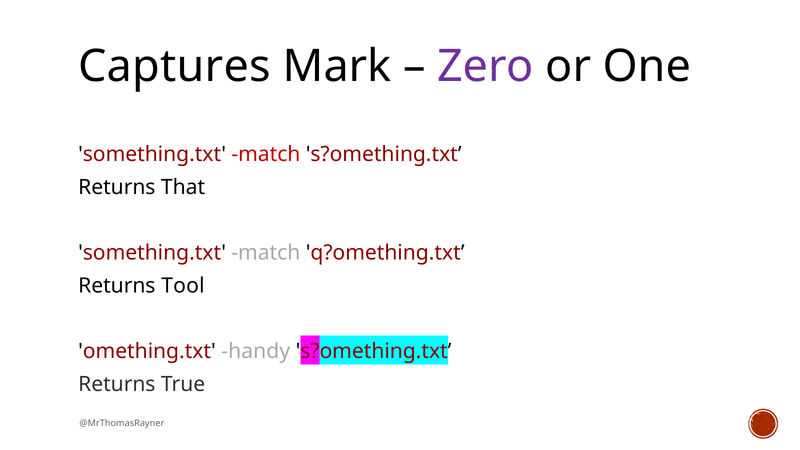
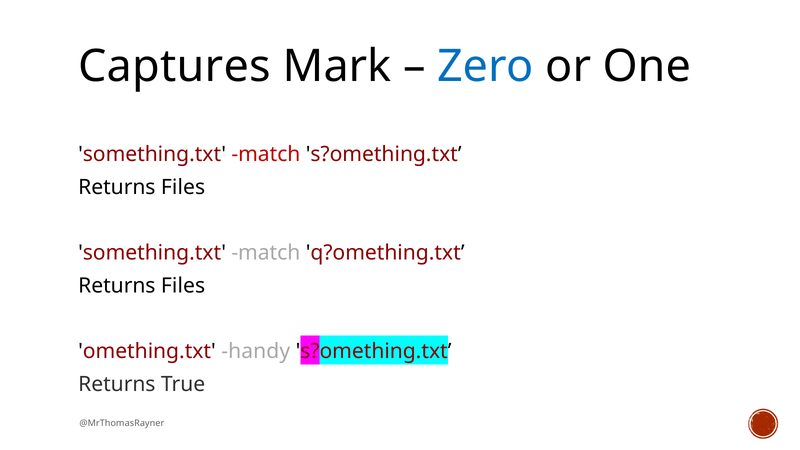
Zero colour: purple -> blue
That at (183, 187): That -> Files
Tool at (183, 286): Tool -> Files
